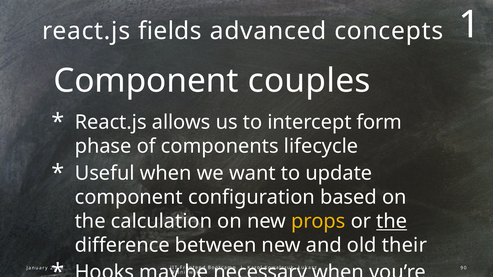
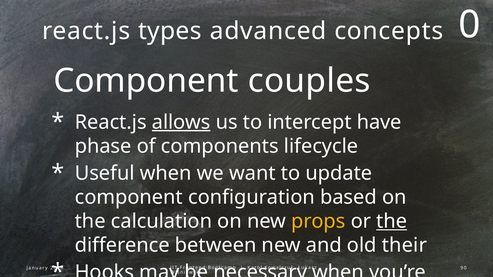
fields: fields -> types
1: 1 -> 0
allows underline: none -> present
form: form -> have
